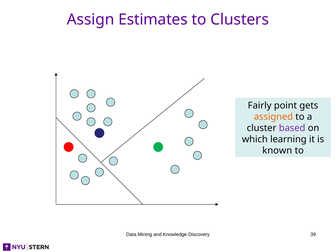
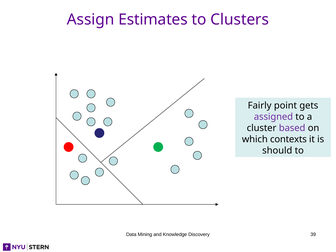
assigned colour: orange -> purple
learning: learning -> contexts
known: known -> should
